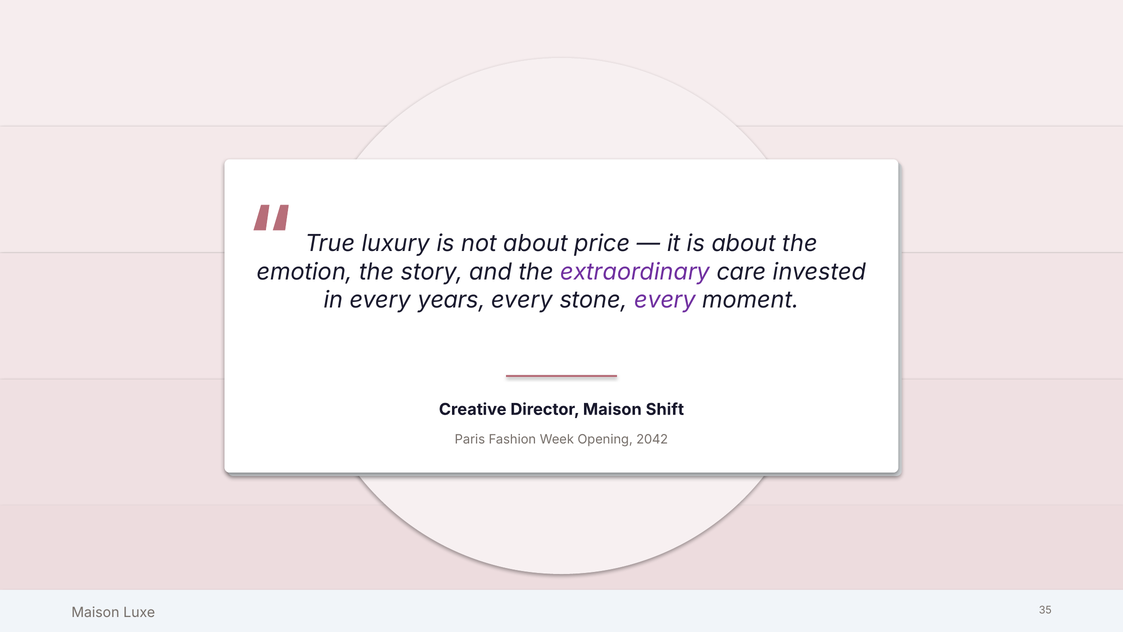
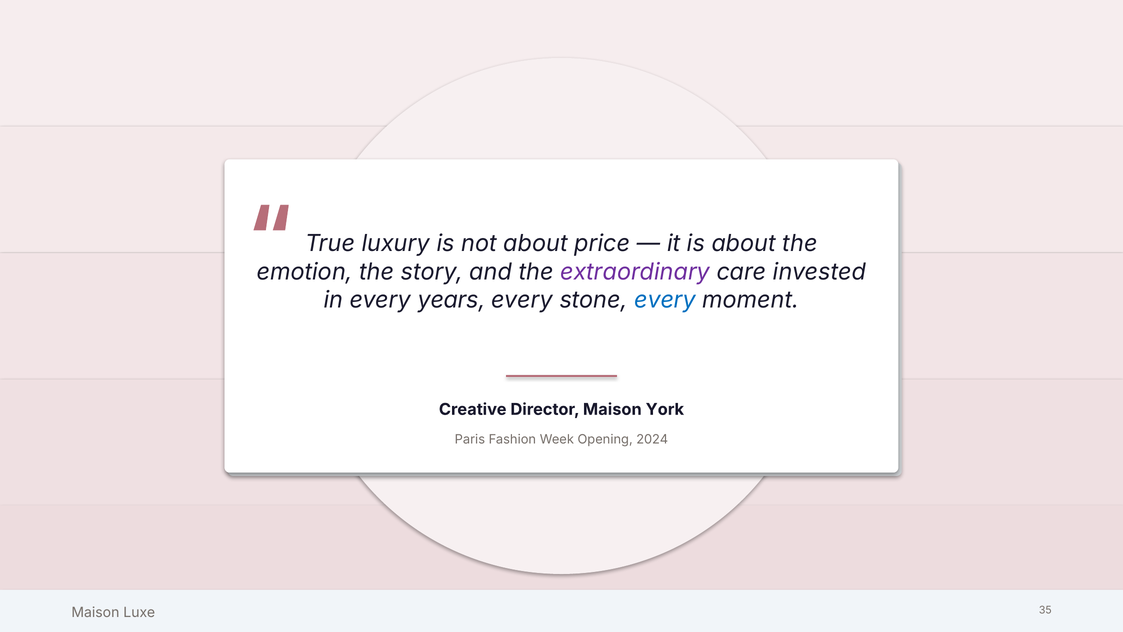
every at (665, 300) colour: purple -> blue
Shift: Shift -> York
2042: 2042 -> 2024
